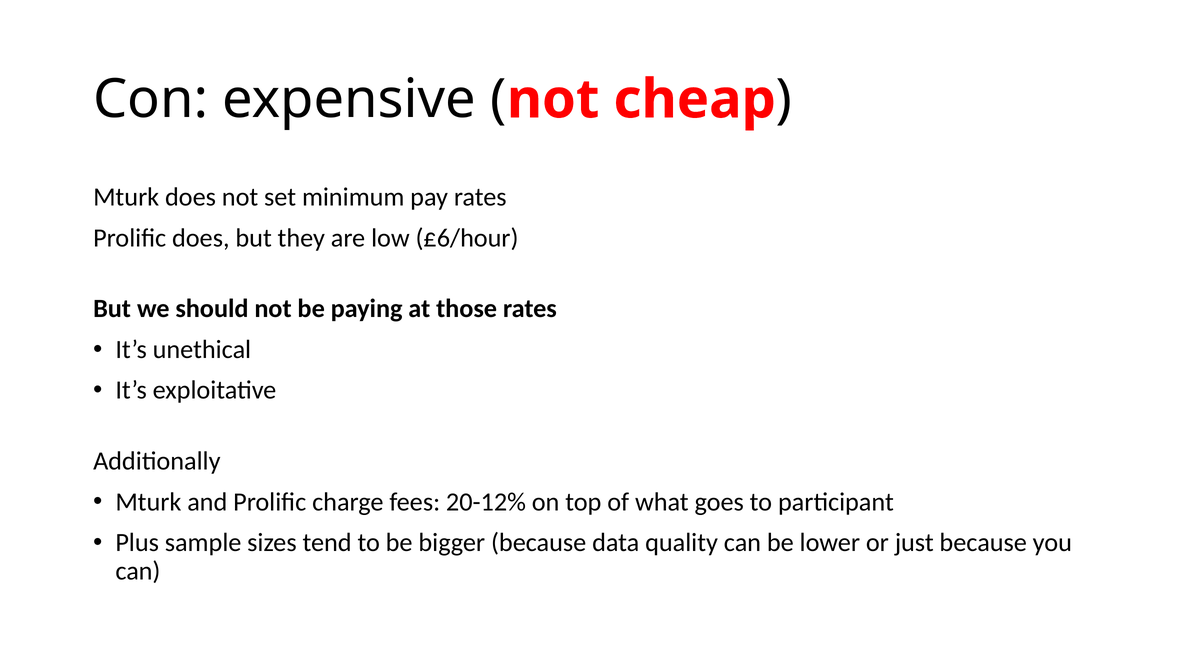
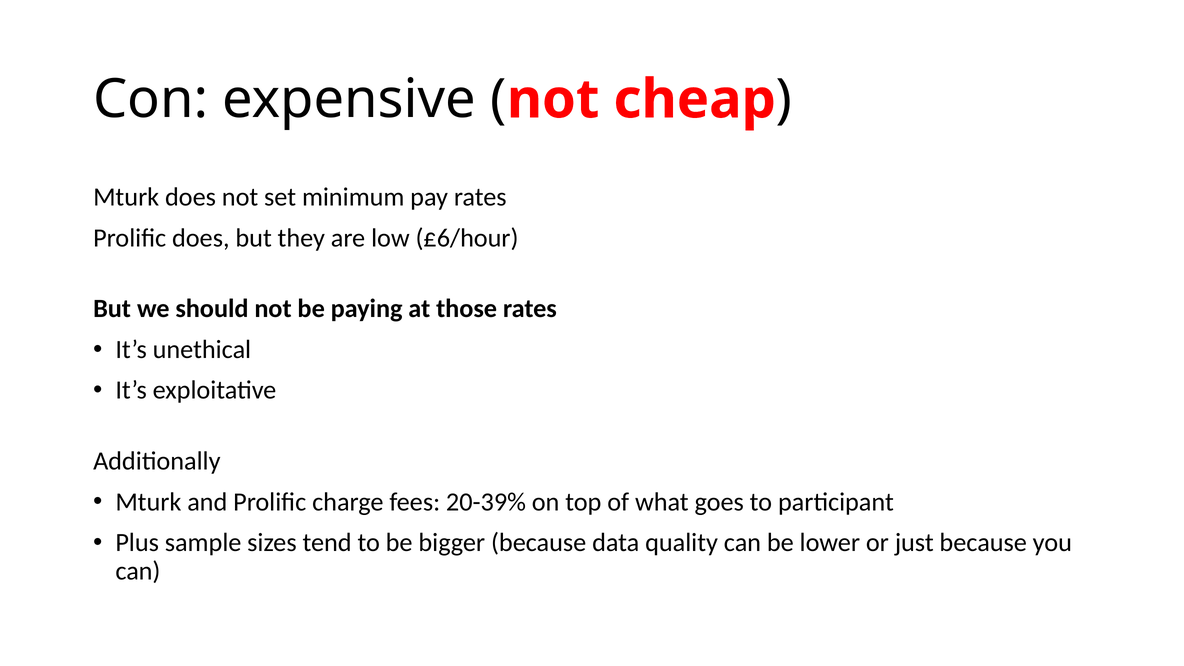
20-12%: 20-12% -> 20-39%
